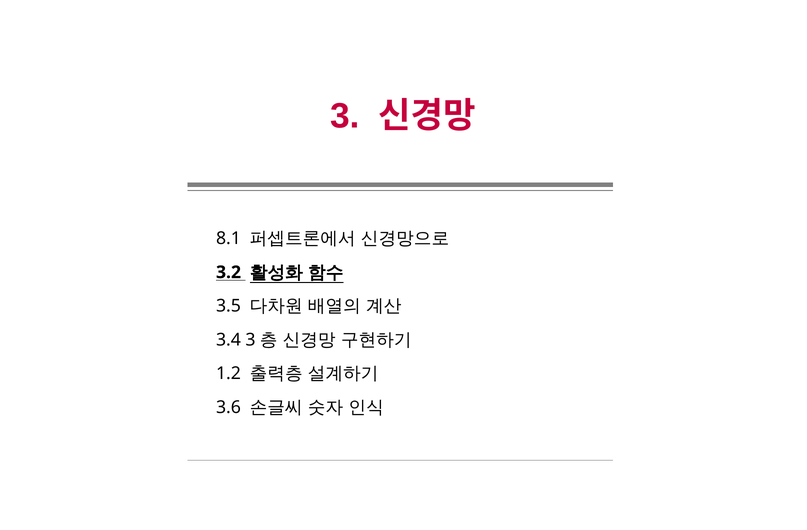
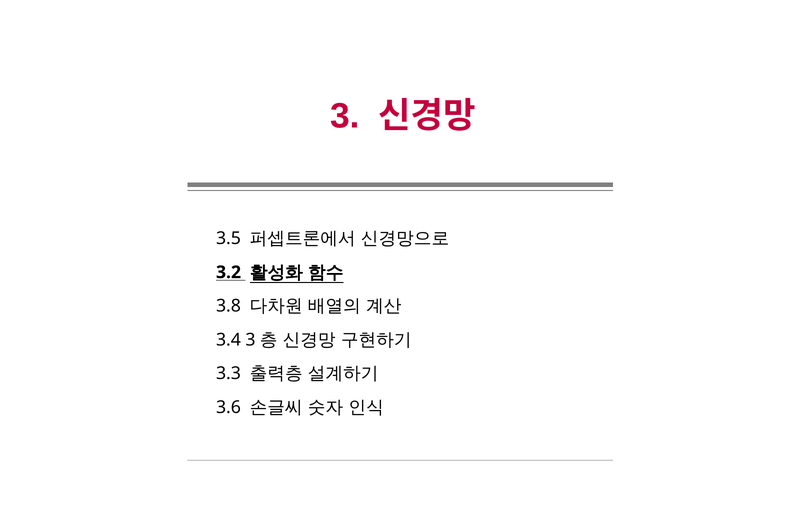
8.1: 8.1 -> 3.5
3.5: 3.5 -> 3.8
1.2: 1.2 -> 3.3
